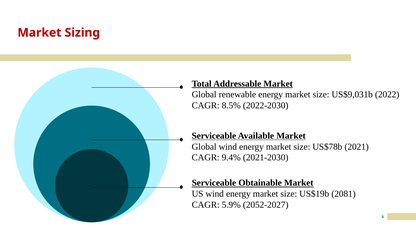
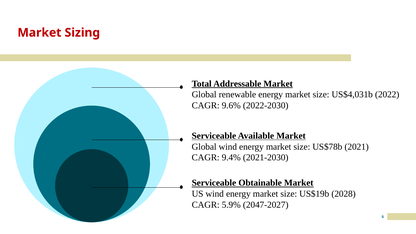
US$9,031b: US$9,031b -> US$4,031b
8.5%: 8.5% -> 9.6%
2081: 2081 -> 2028
2052-2027: 2052-2027 -> 2047-2027
